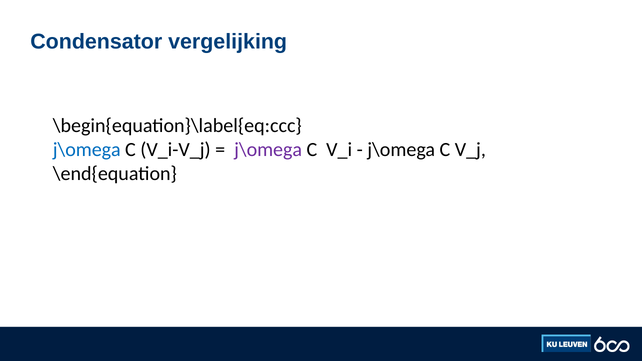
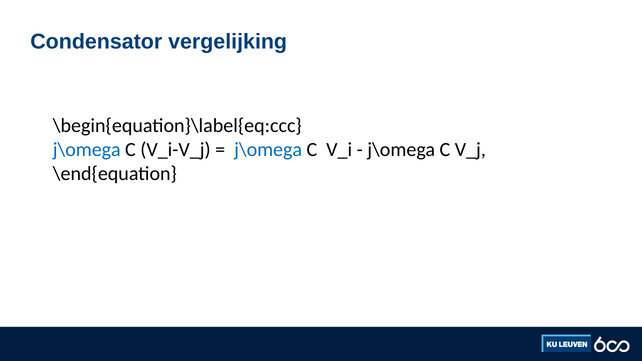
j\omega at (268, 150) colour: purple -> blue
